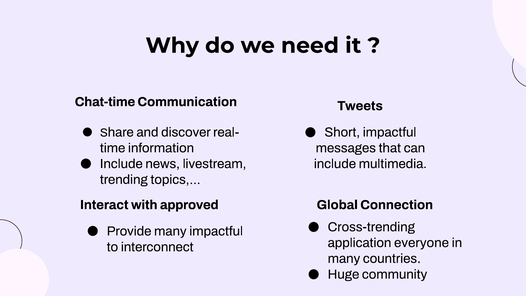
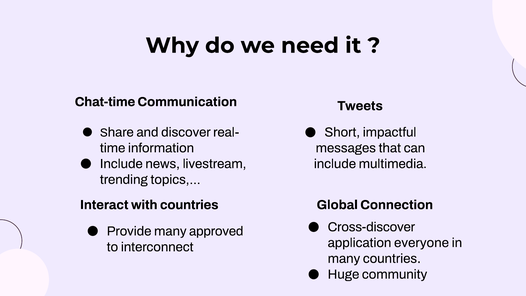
with approved: approved -> countries
Cross-trending: Cross-trending -> Cross-discover
many impactful: impactful -> approved
